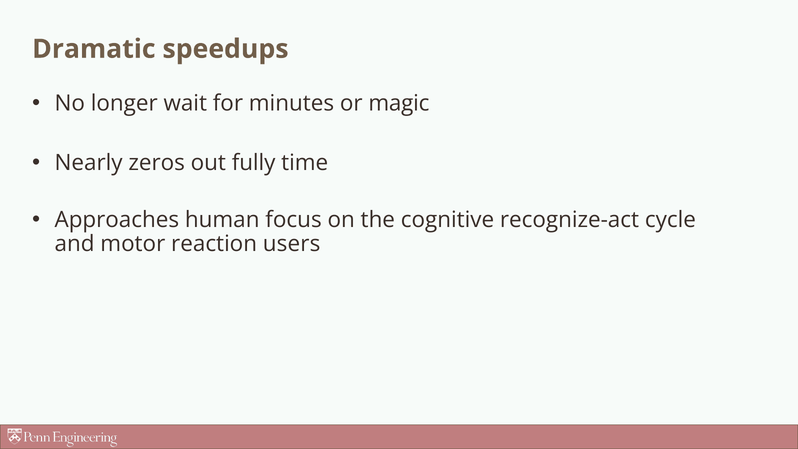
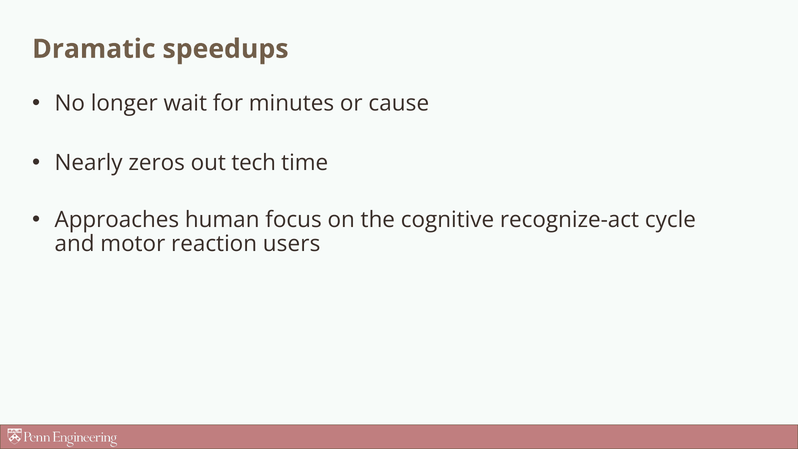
magic: magic -> cause
fully: fully -> tech
